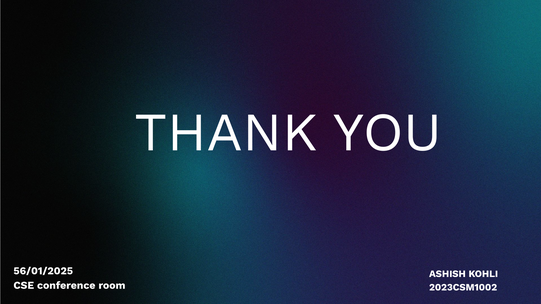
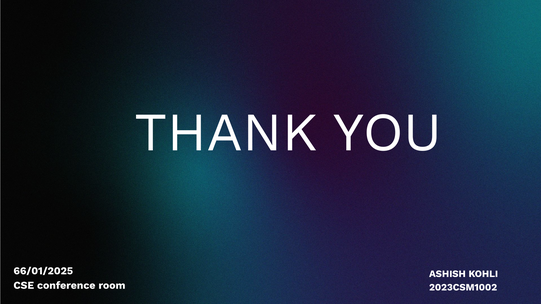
56/01/2025: 56/01/2025 -> 66/01/2025
